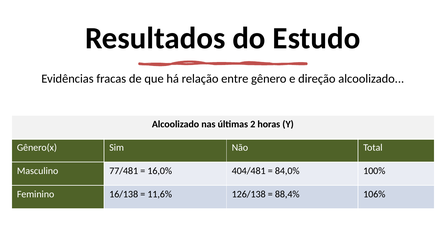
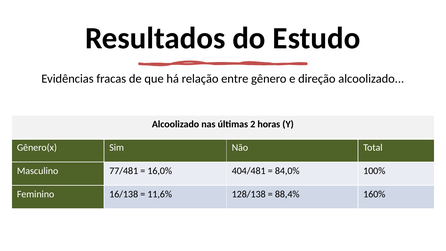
126/138: 126/138 -> 128/138
106%: 106% -> 160%
